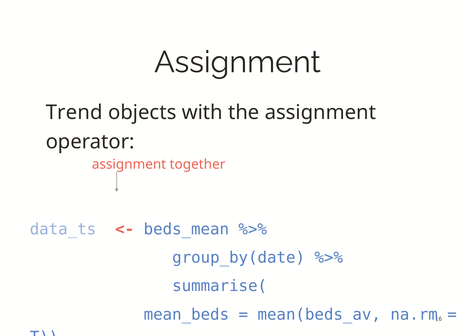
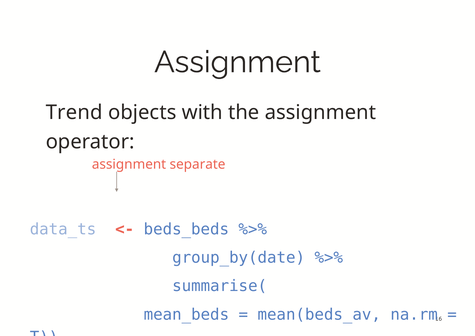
together: together -> separate
beds_mean: beds_mean -> beds_beds
